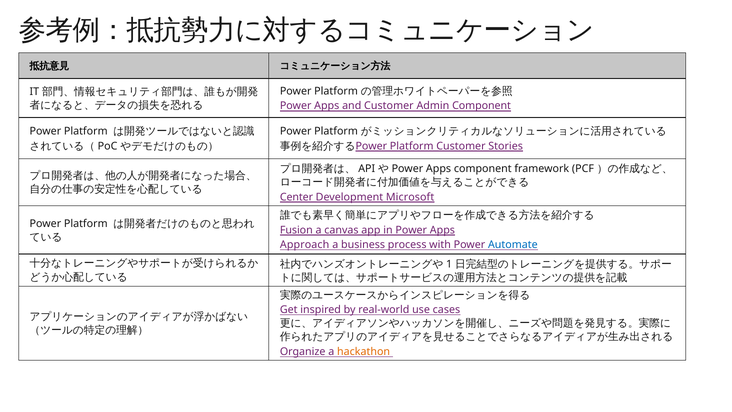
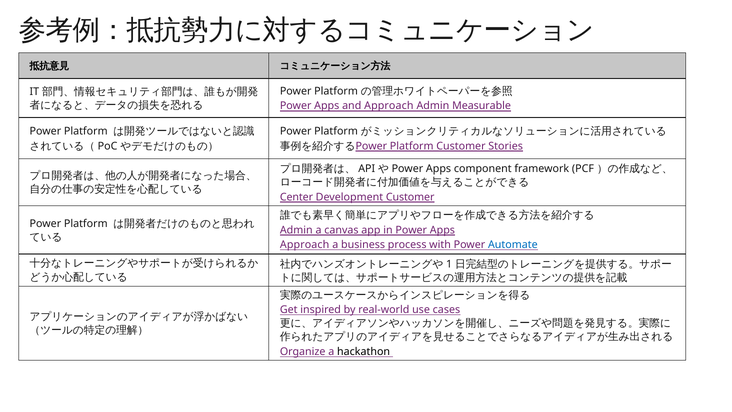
and Customer: Customer -> Approach
Admin Component: Component -> Measurable
Development Microsoft: Microsoft -> Customer
Fusion at (296, 230): Fusion -> Admin
hackathon colour: orange -> black
